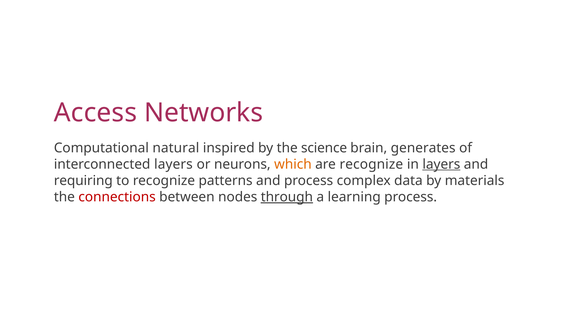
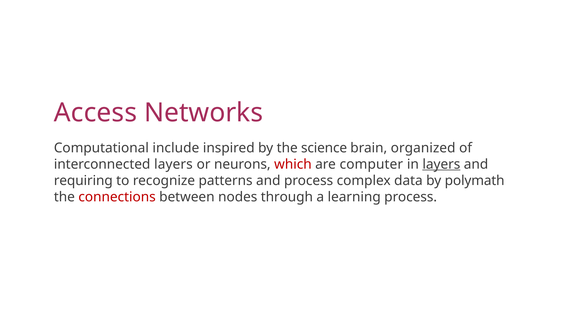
natural: natural -> include
generates: generates -> organized
which colour: orange -> red
are recognize: recognize -> computer
materials: materials -> polymath
through underline: present -> none
